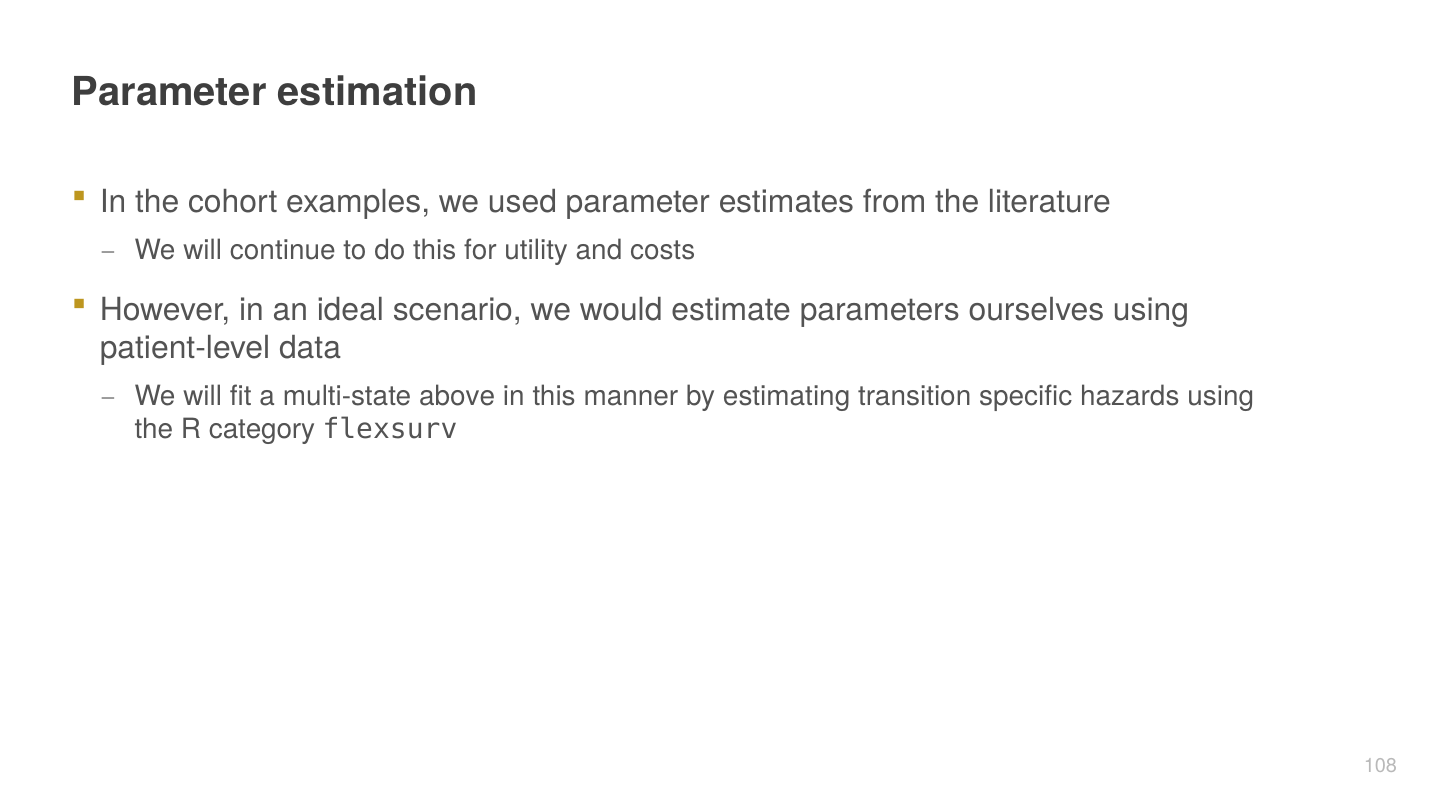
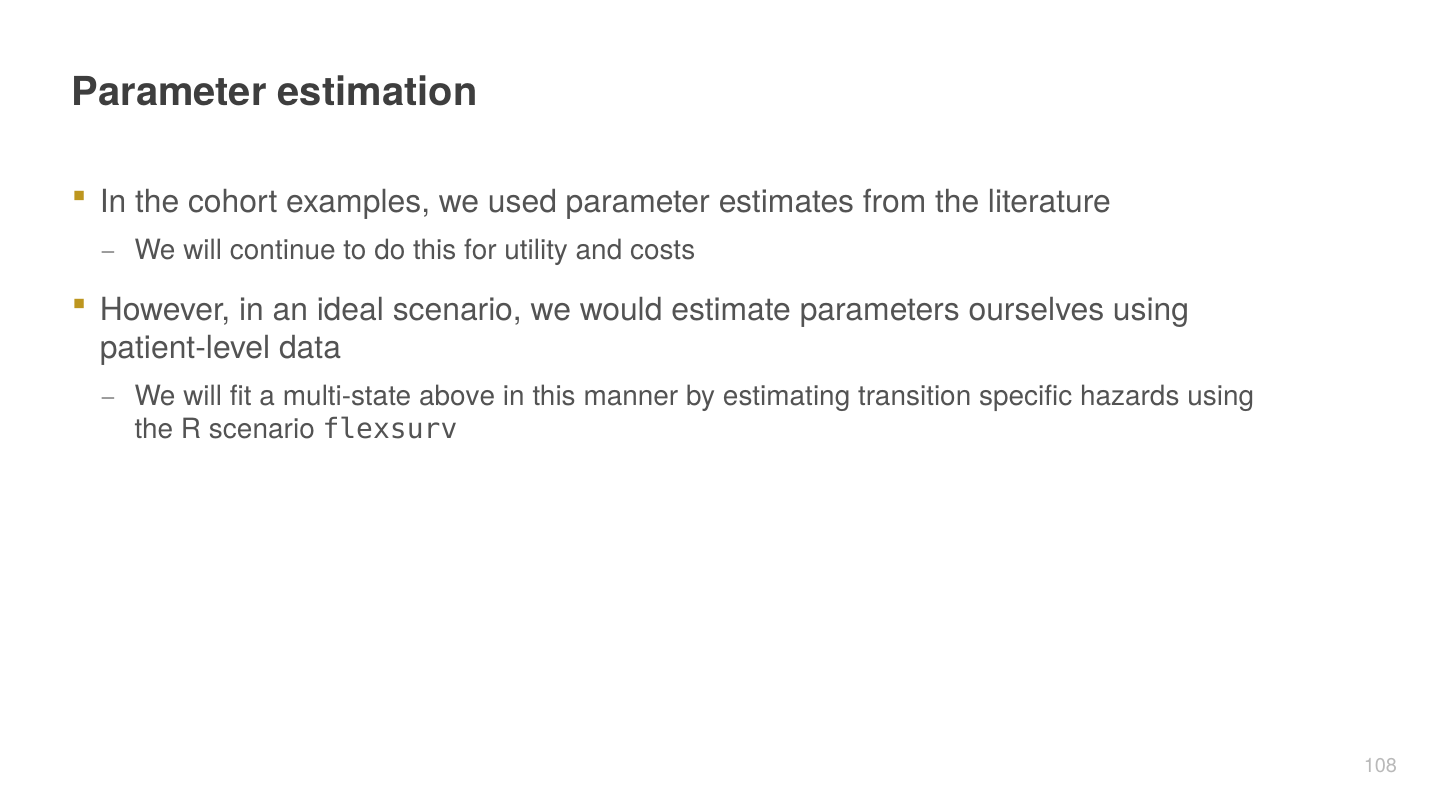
R category: category -> scenario
